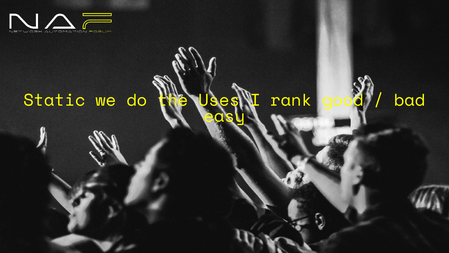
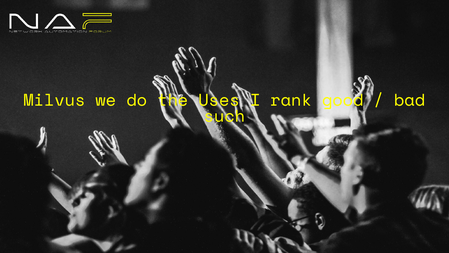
Static: Static -> Milvus
easy: easy -> such
